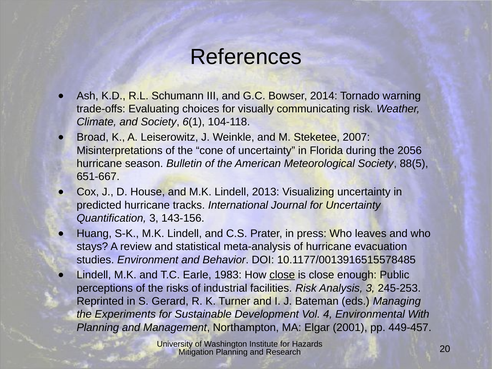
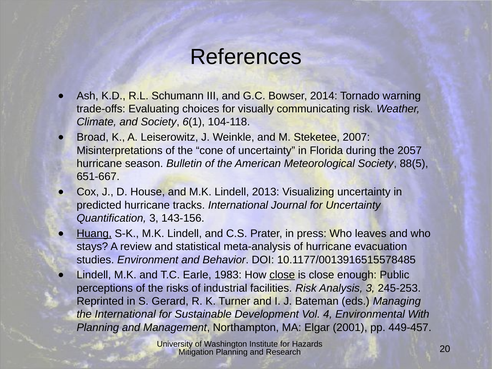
2056: 2056 -> 2057
Huang underline: none -> present
the Experiments: Experiments -> International
